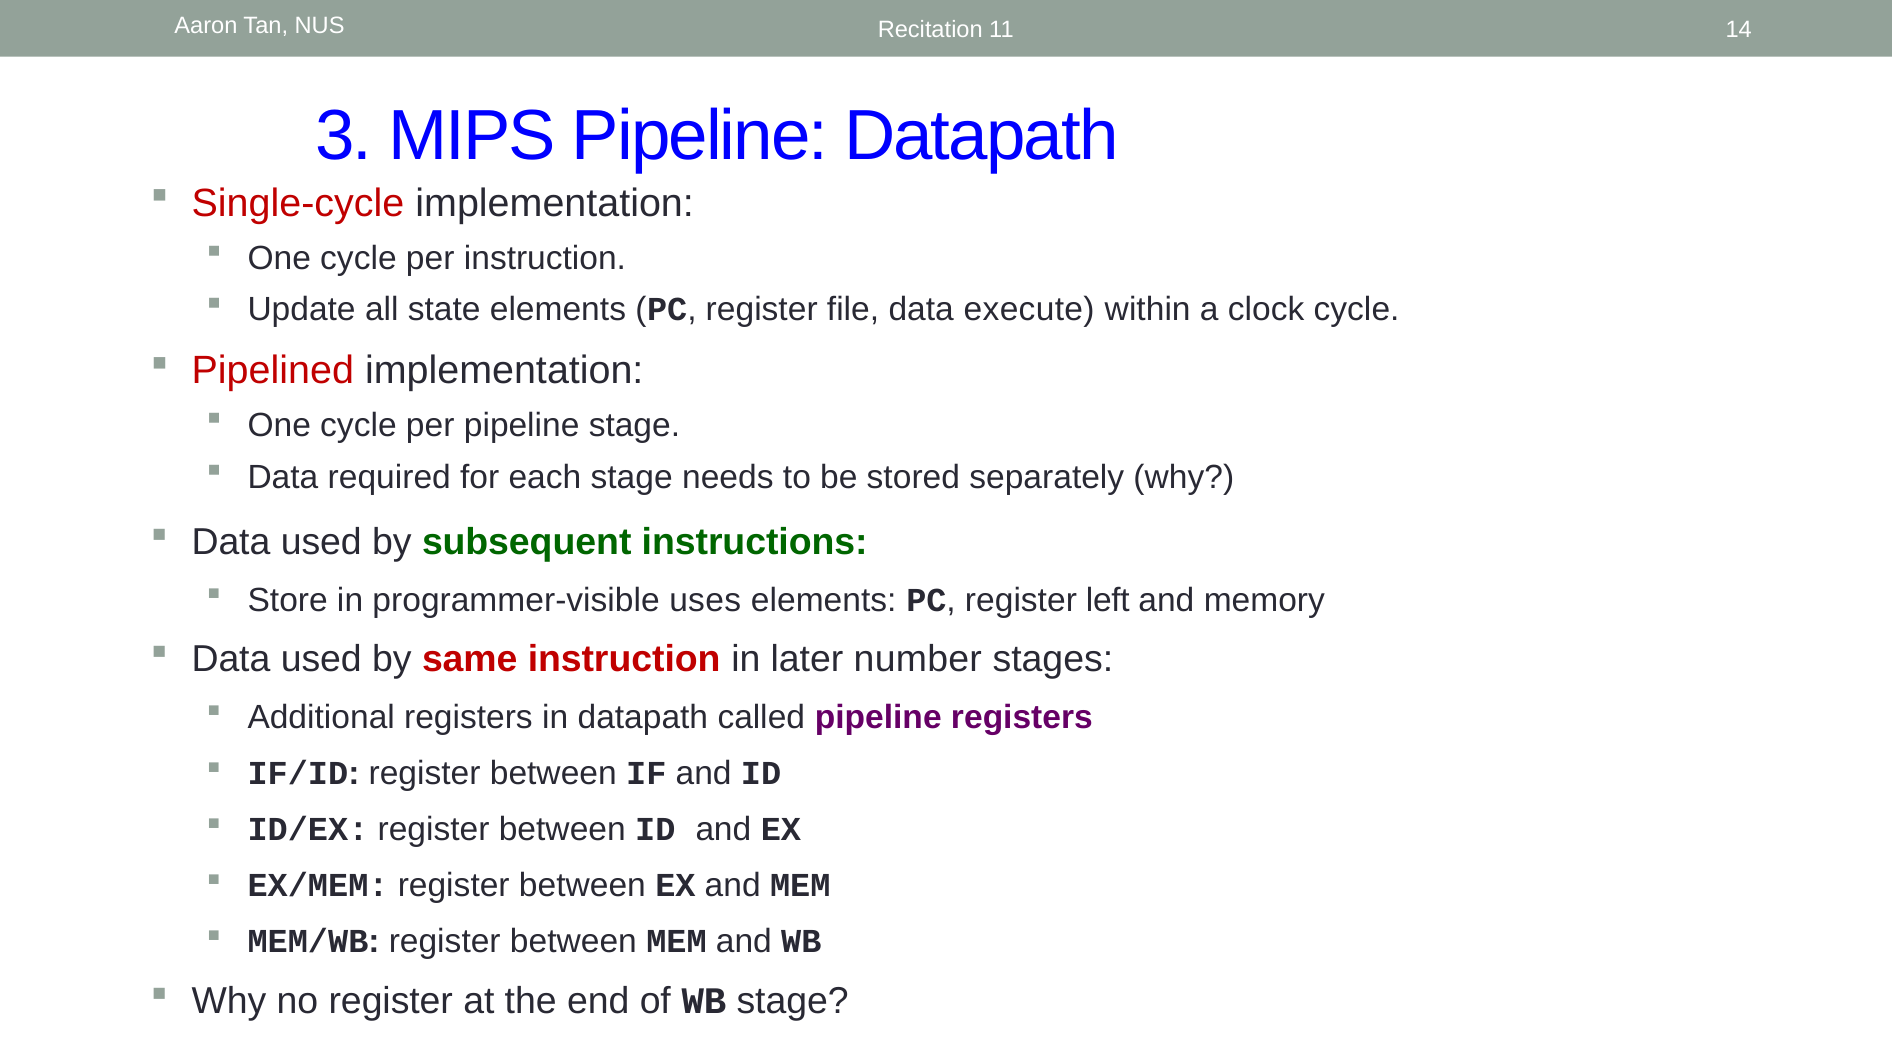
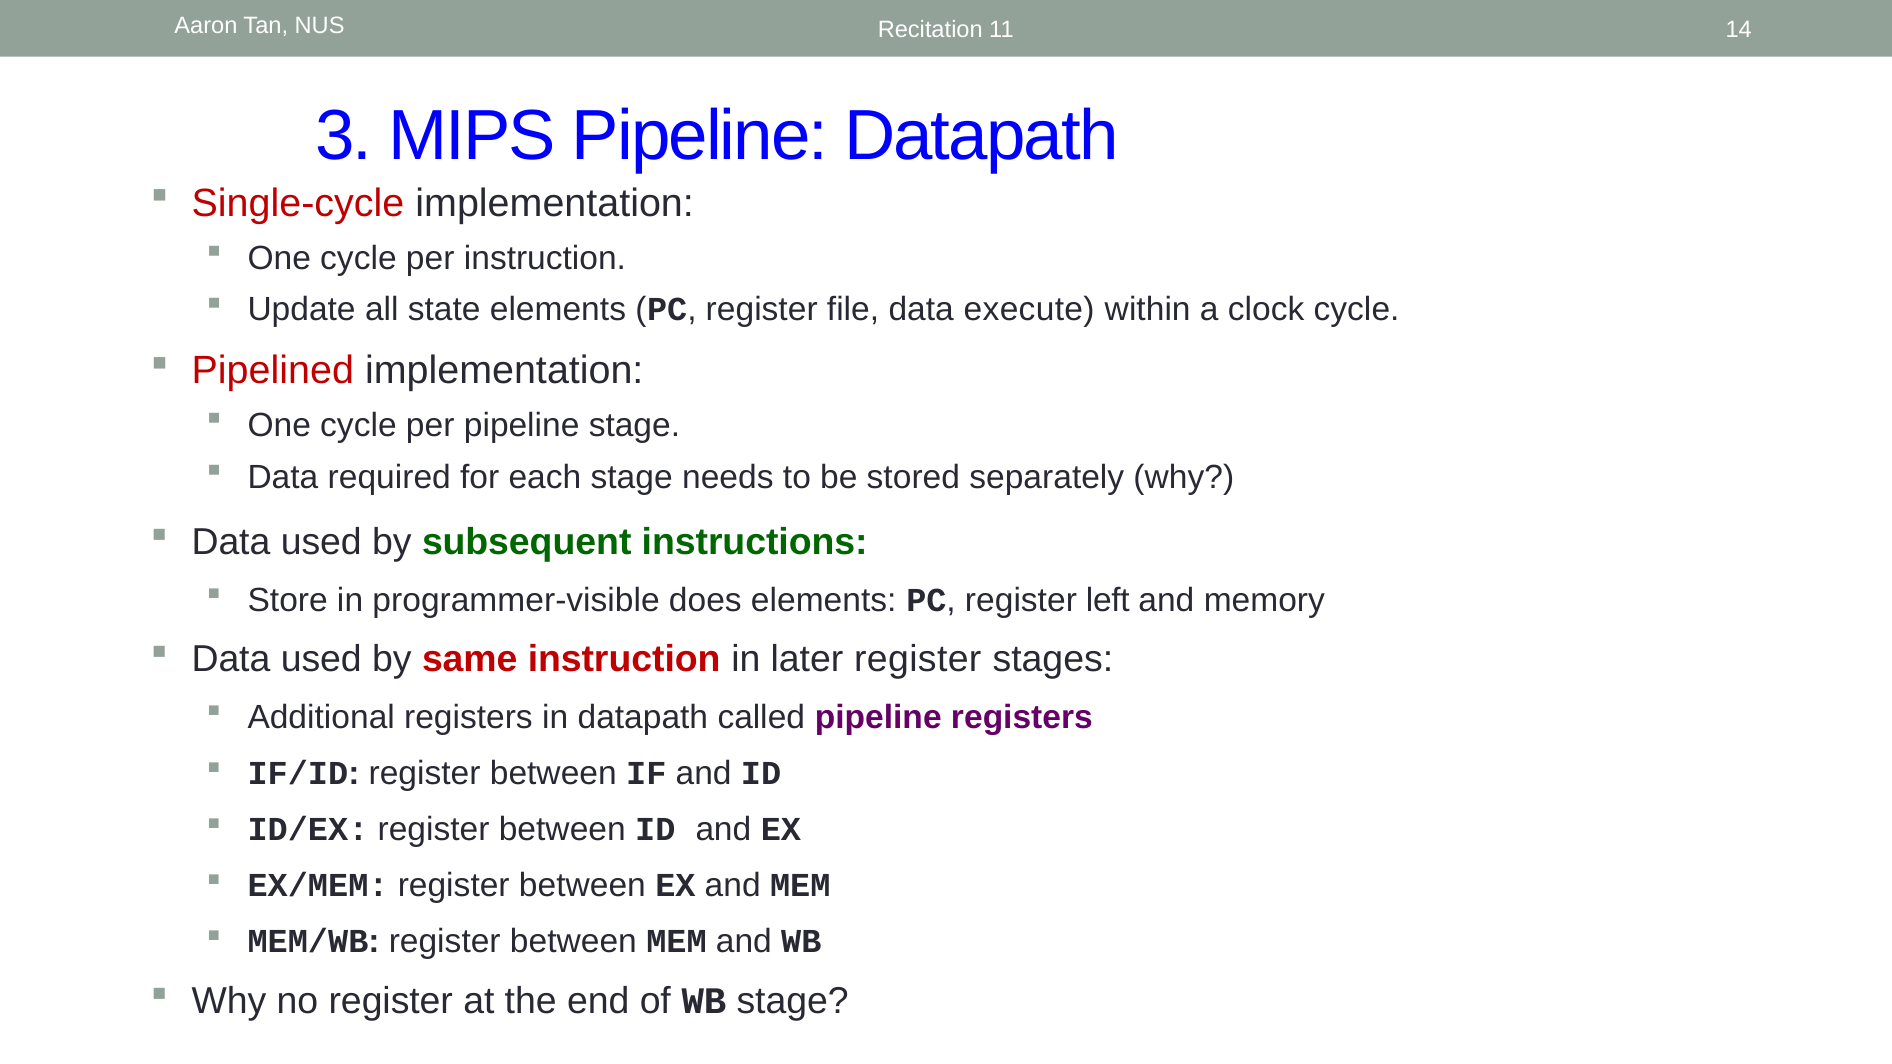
uses: uses -> does
later number: number -> register
